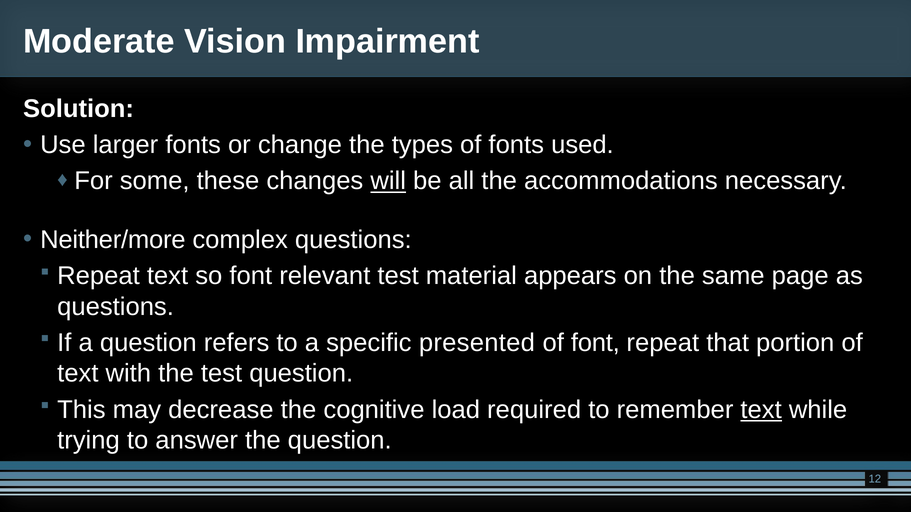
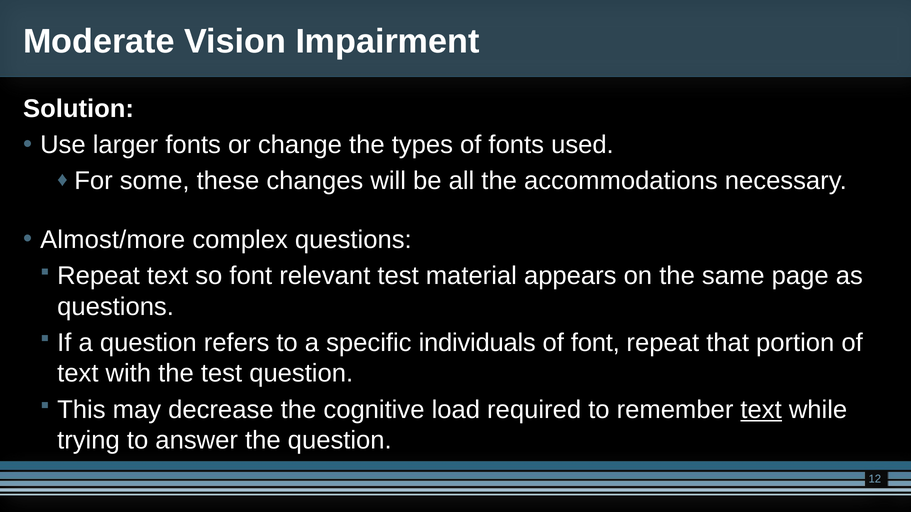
will underline: present -> none
Neither/more: Neither/more -> Almost/more
presented: presented -> individuals
